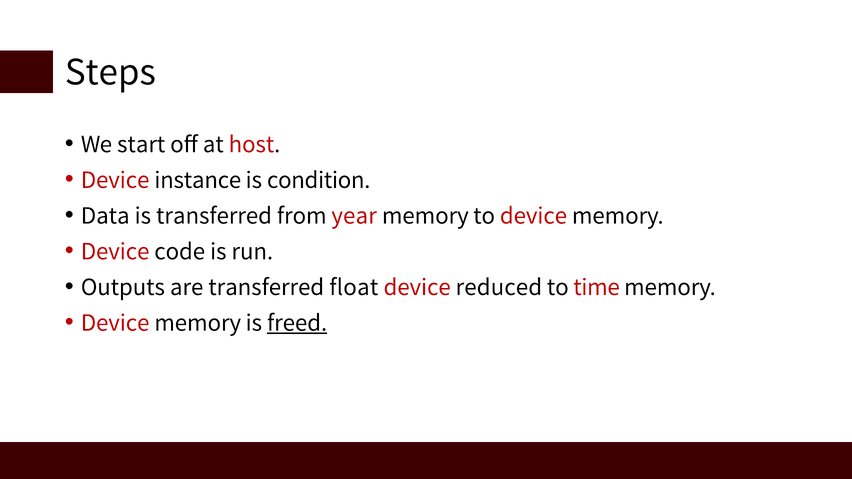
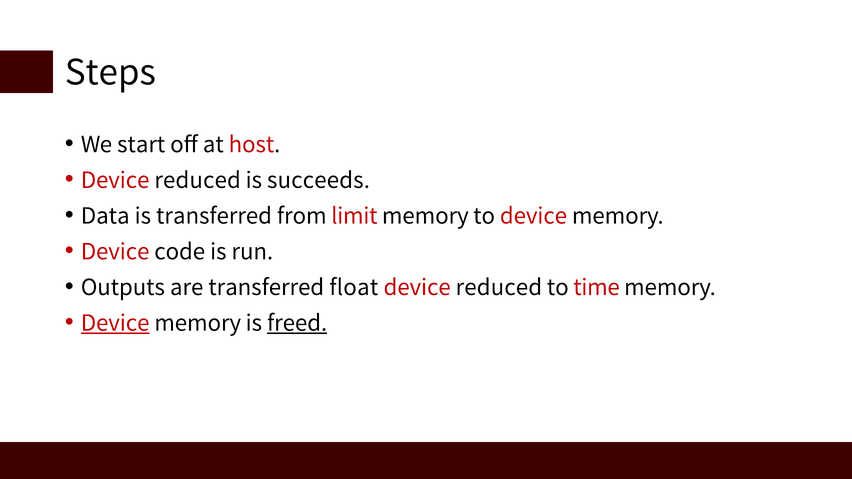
instance at (198, 180): instance -> reduced
condition: condition -> succeeds
year: year -> limit
Device at (115, 323) underline: none -> present
